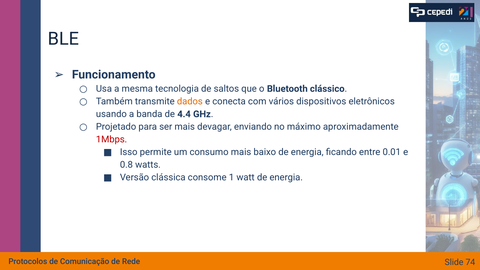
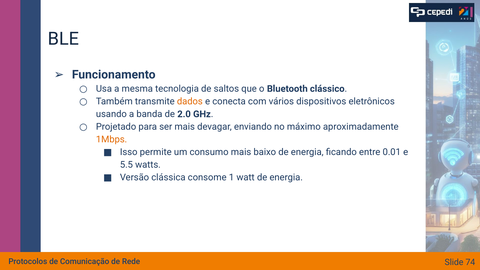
4.4: 4.4 -> 2.0
1Mbps colour: red -> orange
0.8: 0.8 -> 5.5
